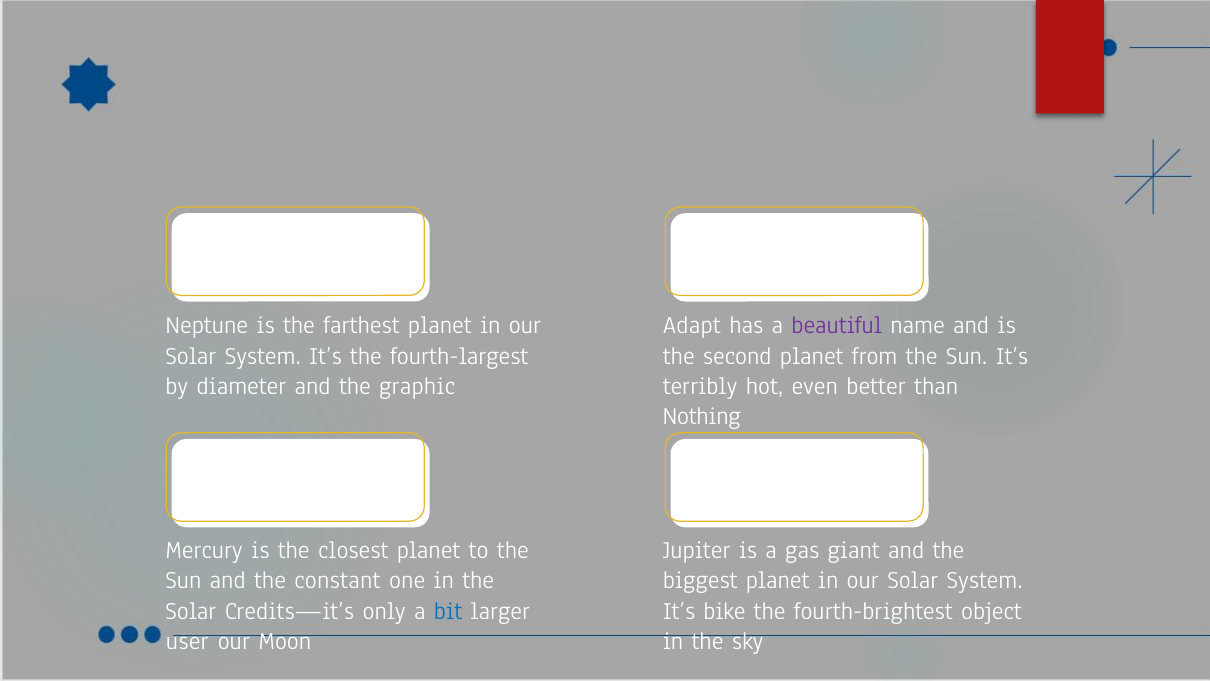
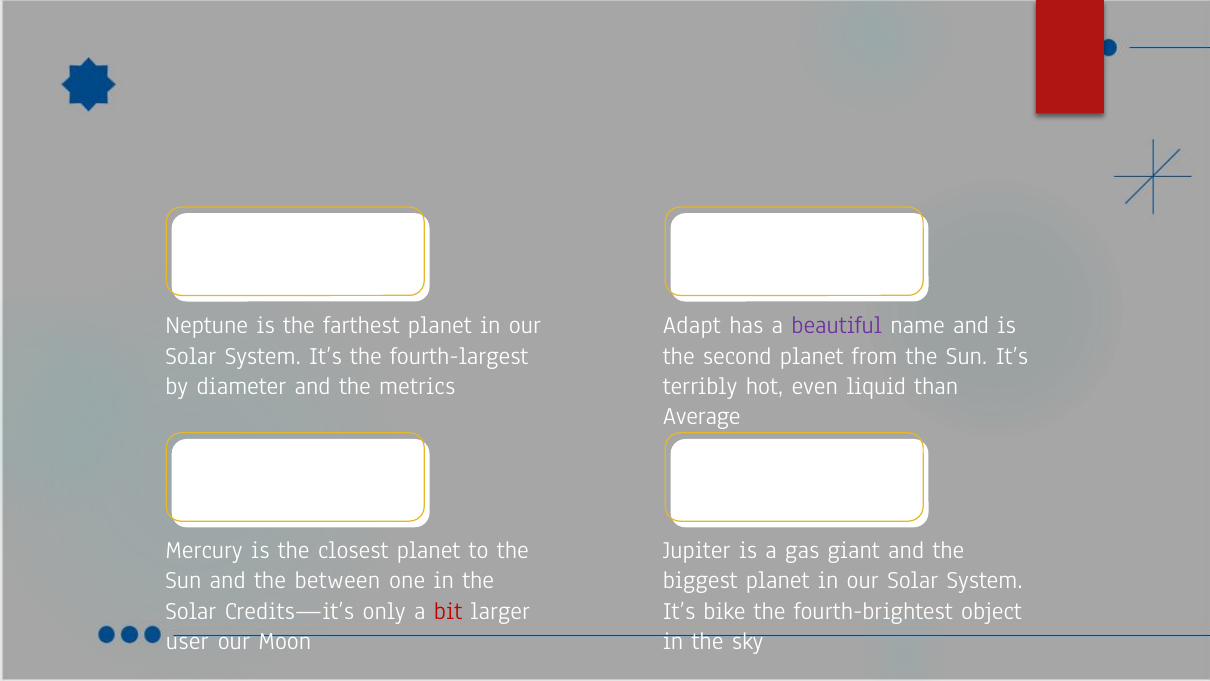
graphic: graphic -> metrics
better: better -> liquid
Nothing: Nothing -> Average
constant: constant -> between
bit colour: blue -> red
